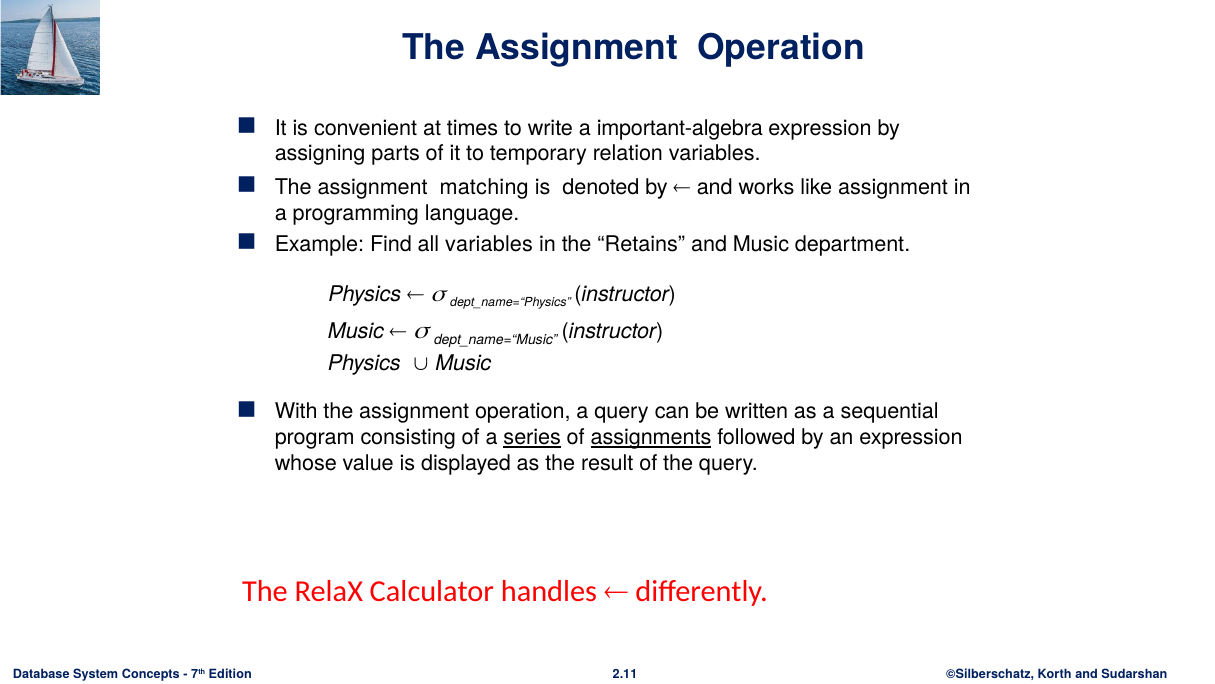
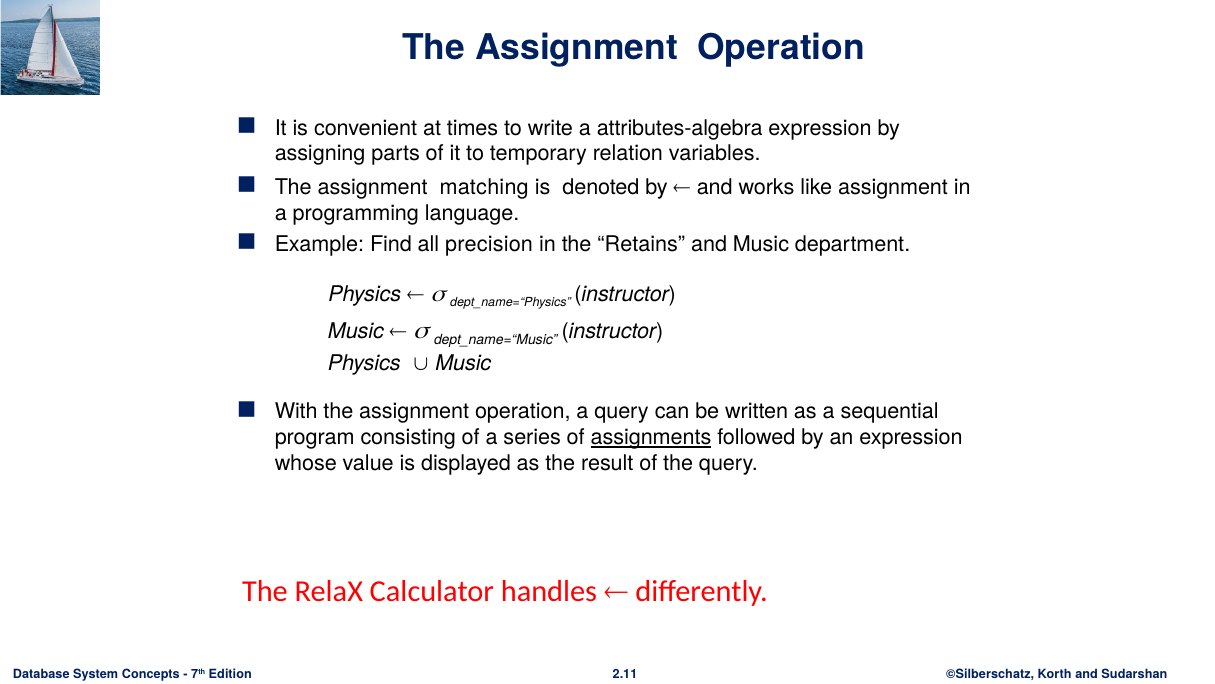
important-algebra: important-algebra -> attributes-algebra
all variables: variables -> precision
series underline: present -> none
